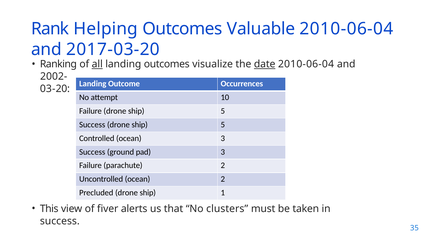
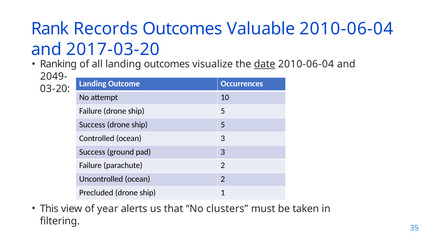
Helping: Helping -> Records
all underline: present -> none
2002-: 2002- -> 2049-
fiver: fiver -> year
success at (60, 220): success -> filtering
